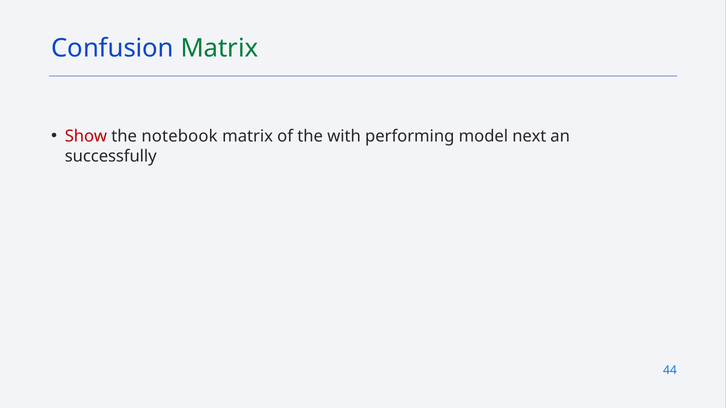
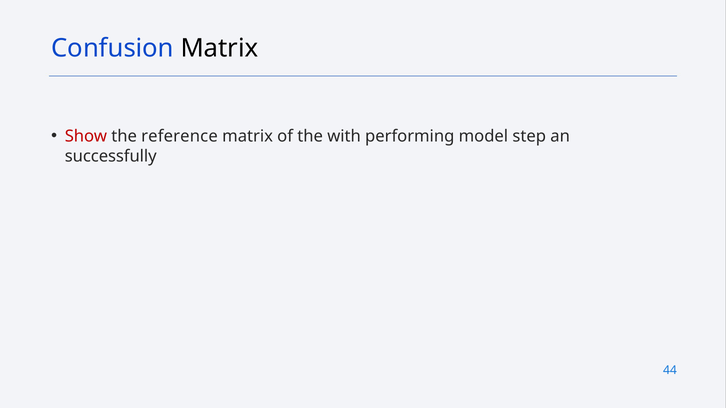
Matrix at (219, 48) colour: green -> black
notebook: notebook -> reference
next: next -> step
